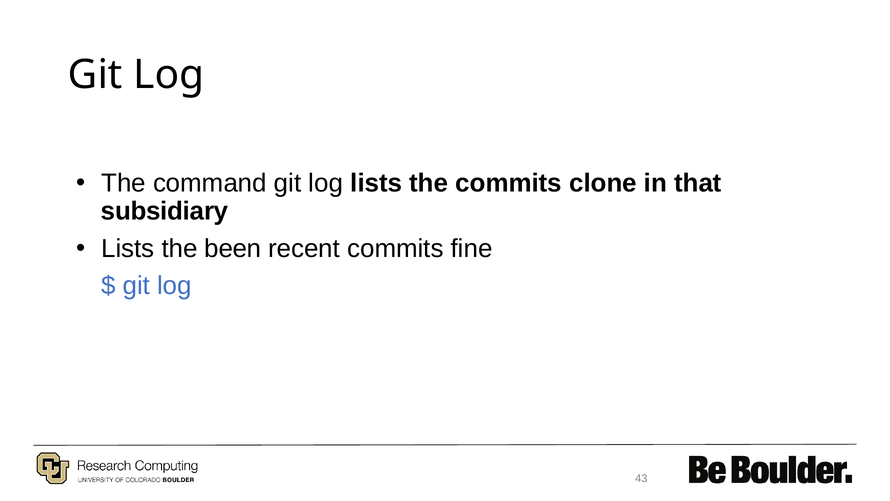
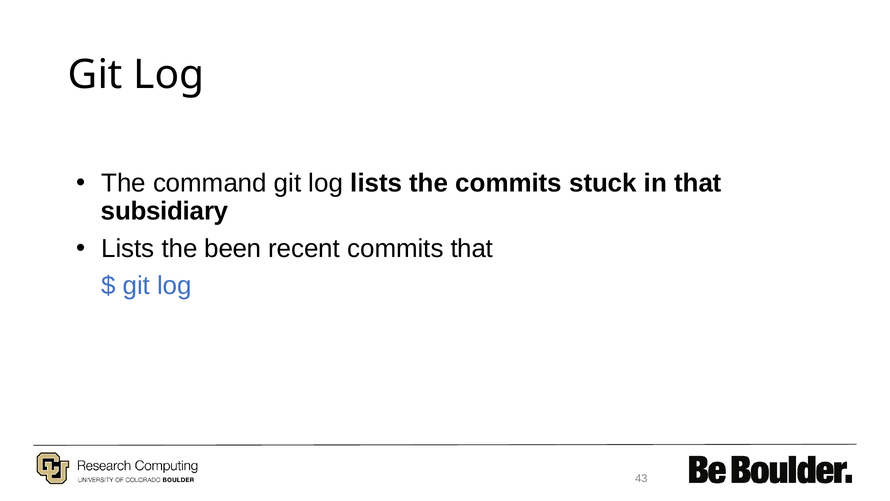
clone: clone -> stuck
commits fine: fine -> that
